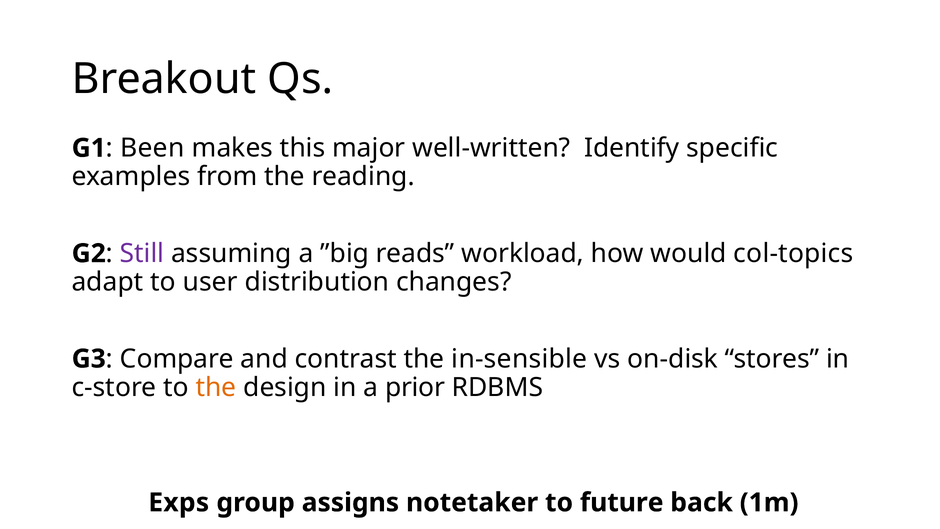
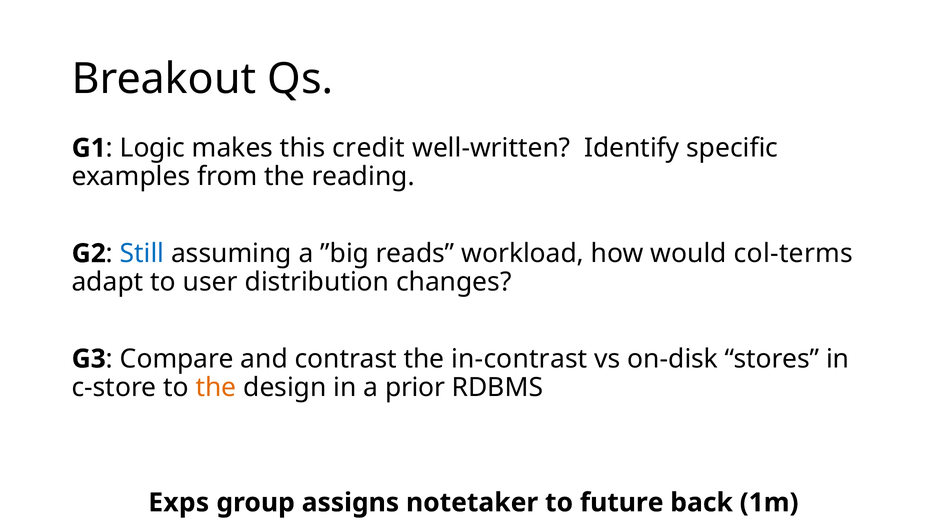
Been: Been -> Logic
major: major -> credit
Still colour: purple -> blue
col-topics: col-topics -> col-terms
in-sensible: in-sensible -> in-contrast
